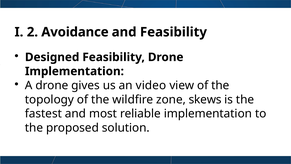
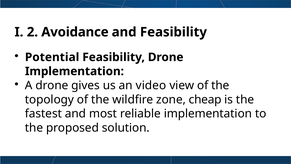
Designed: Designed -> Potential
skews: skews -> cheap
